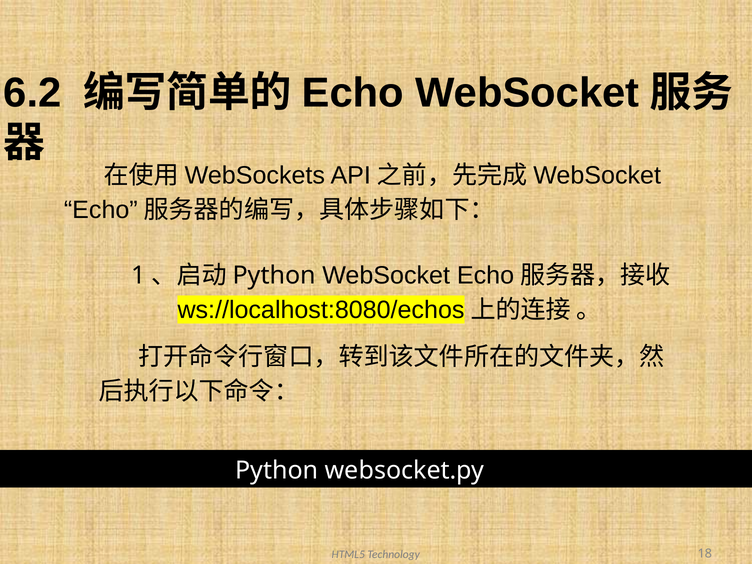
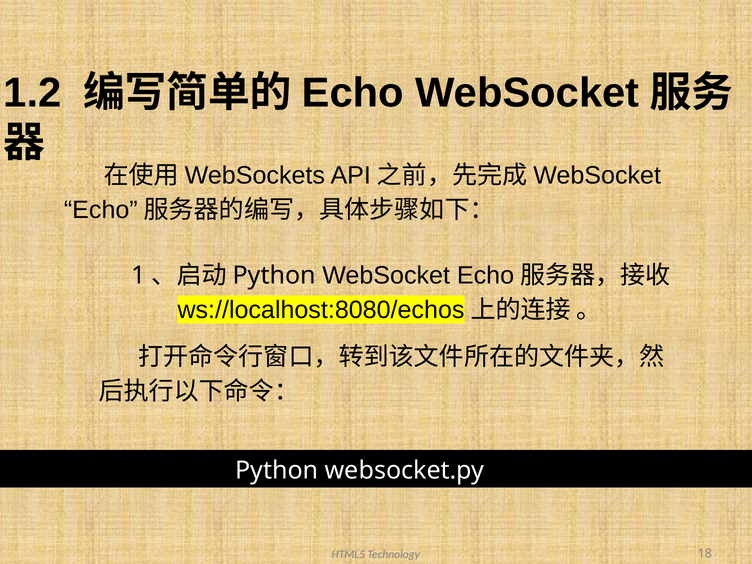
6.2: 6.2 -> 1.2
